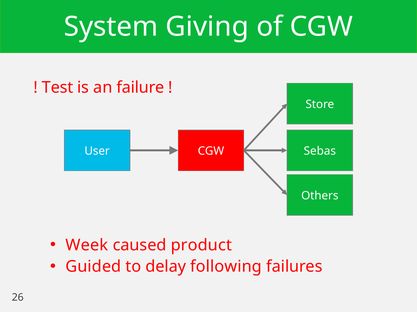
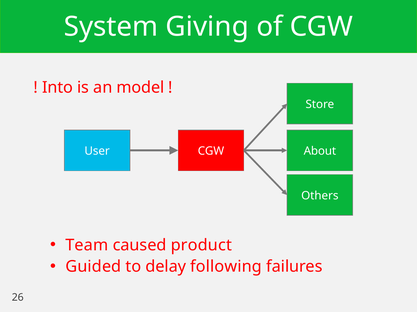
Test: Test -> Into
failure: failure -> model
Sebas: Sebas -> About
Week: Week -> Team
